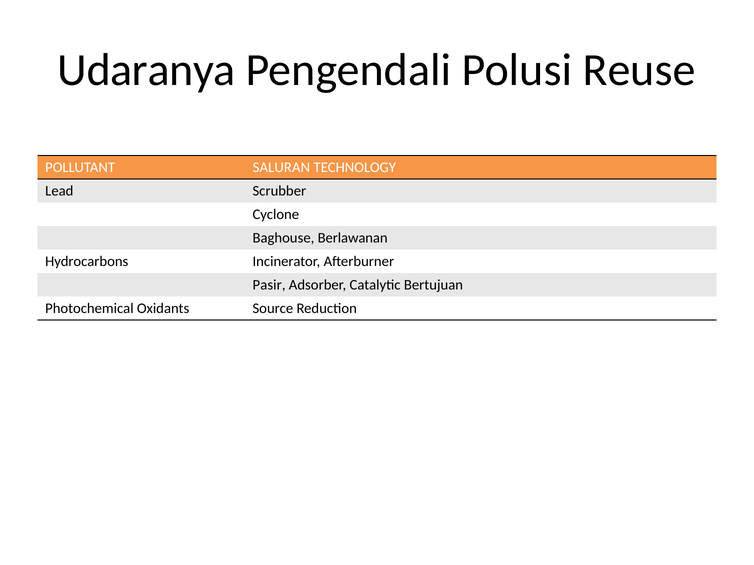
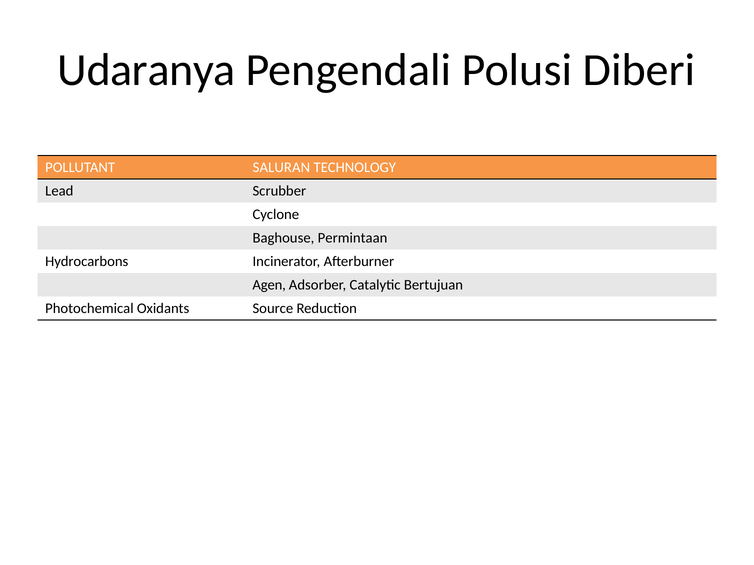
Reuse: Reuse -> Diberi
Berlawanan: Berlawanan -> Permintaan
Pasir: Pasir -> Agen
